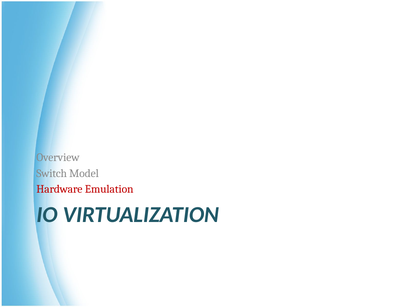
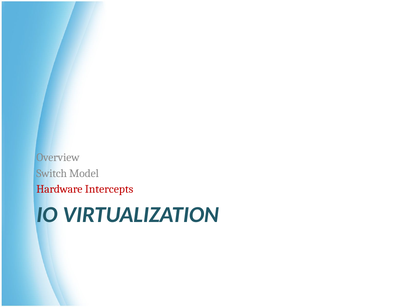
Emulation: Emulation -> Intercepts
